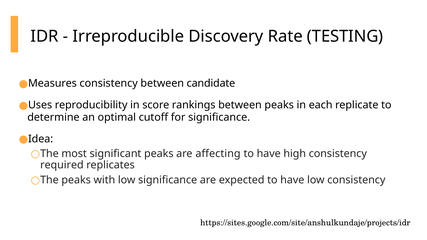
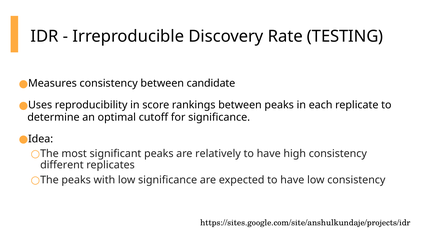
affecting: affecting -> relatively
required: required -> different
